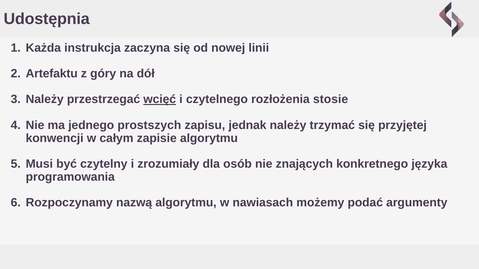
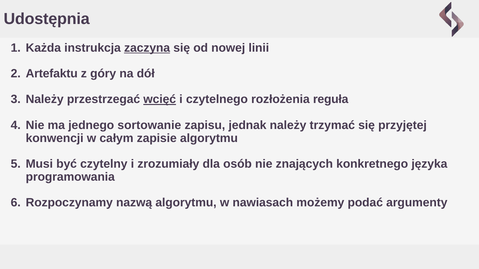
zaczyna underline: none -> present
stosie: stosie -> reguła
prostszych: prostszych -> sortowanie
